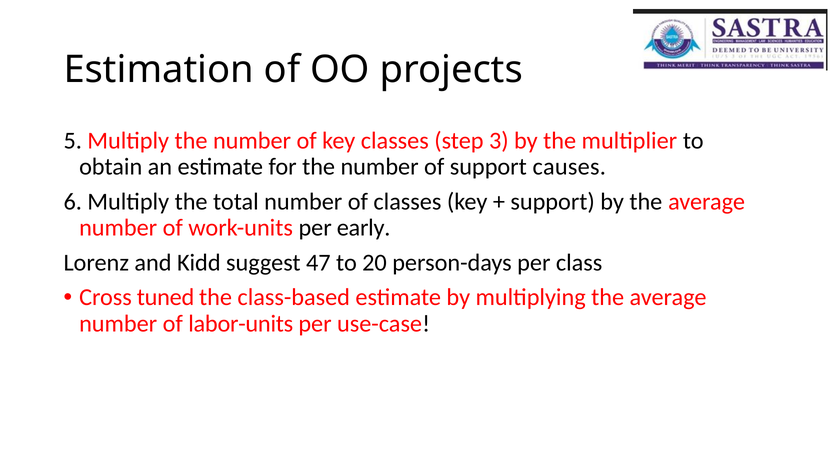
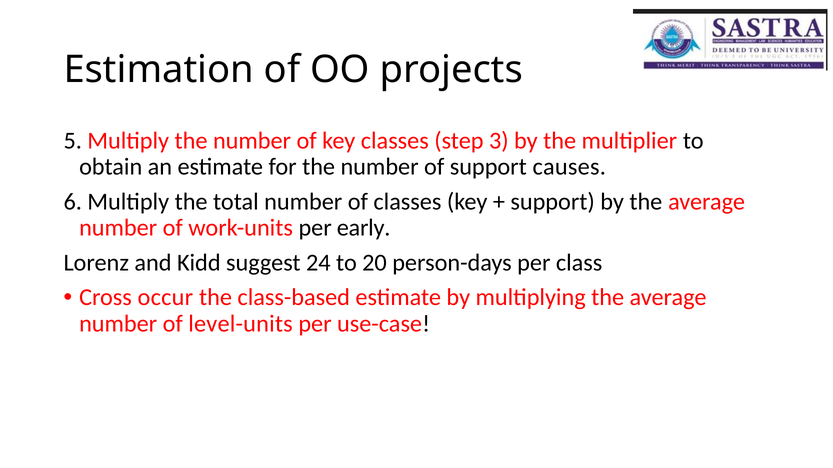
47: 47 -> 24
tuned: tuned -> occur
labor-units: labor-units -> level-units
